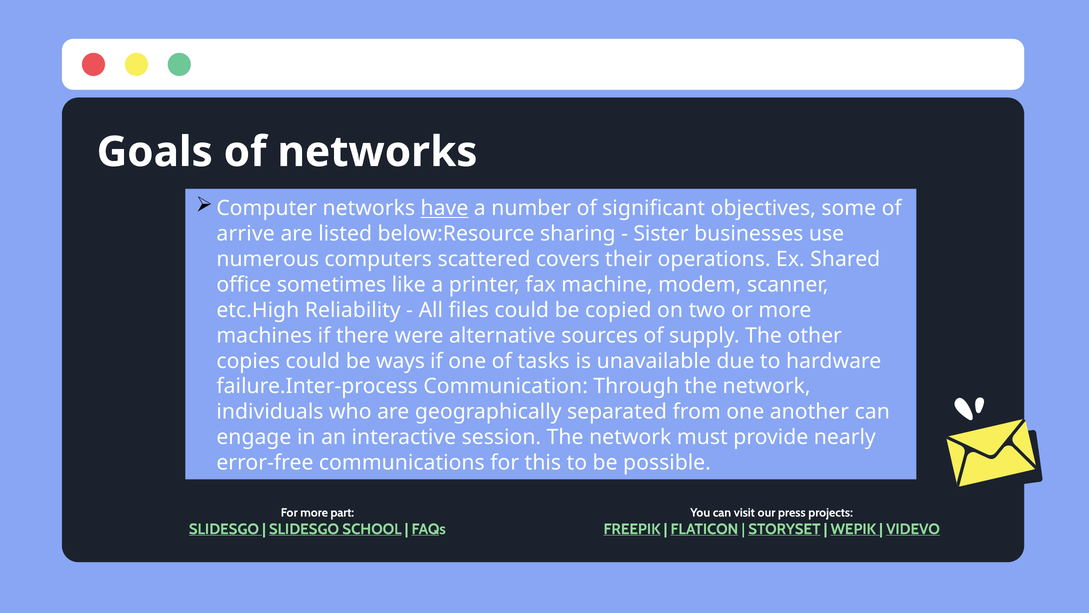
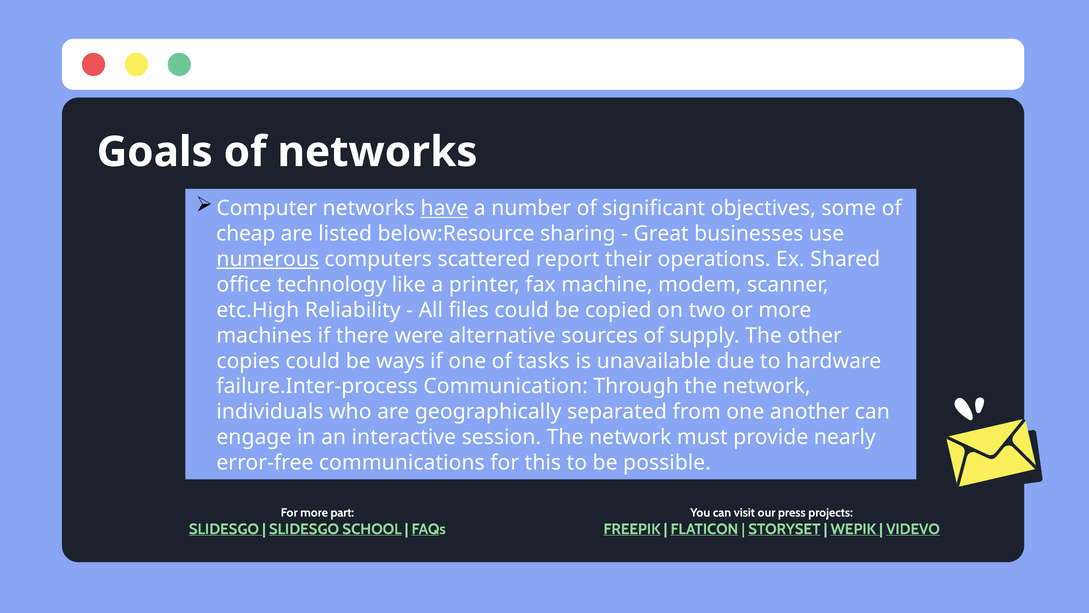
arrive: arrive -> cheap
Sister: Sister -> Great
numerous underline: none -> present
covers: covers -> report
sometimes: sometimes -> technology
